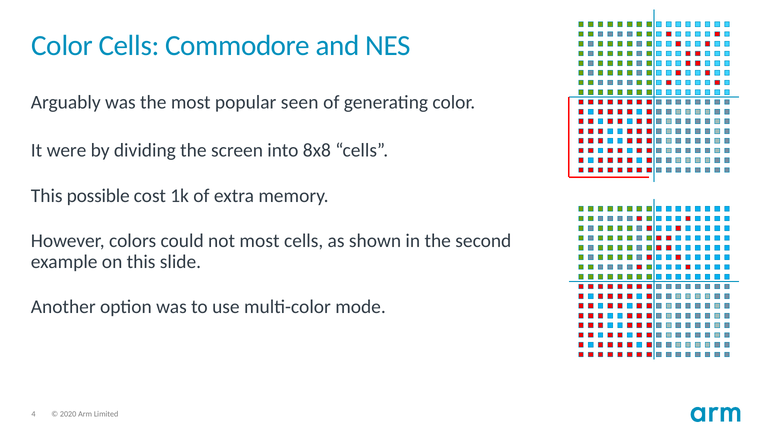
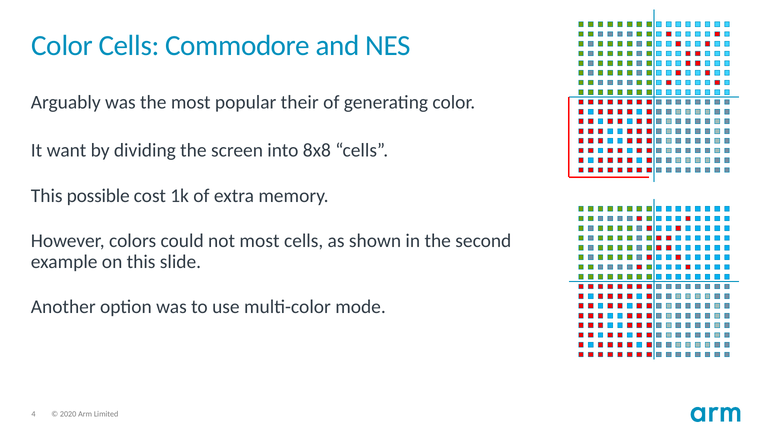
seen: seen -> their
were: were -> want
